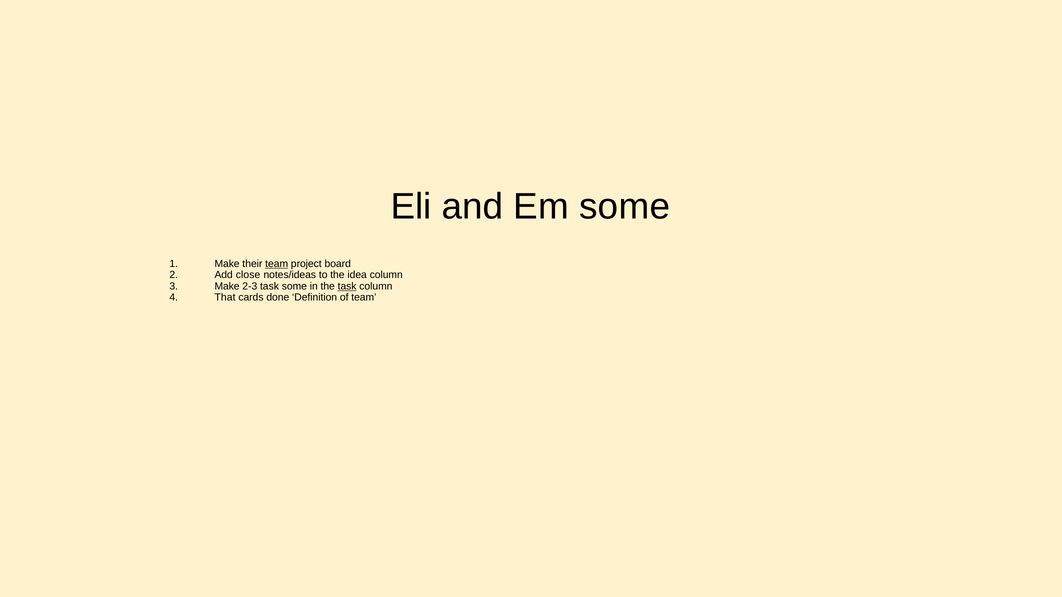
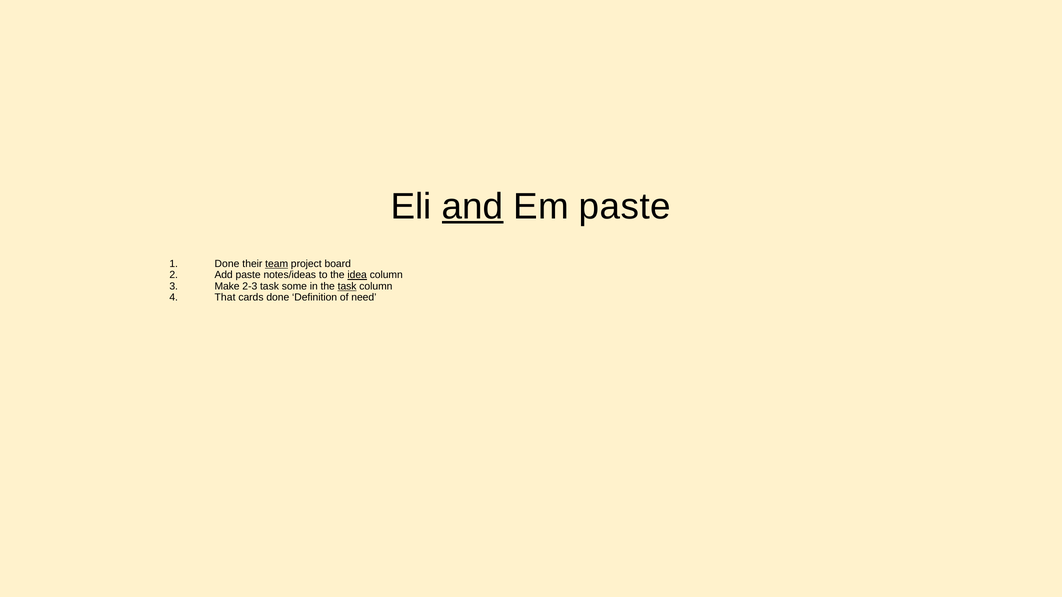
and underline: none -> present
Em some: some -> paste
Make at (227, 264): Make -> Done
Add close: close -> paste
idea underline: none -> present
of team: team -> need
